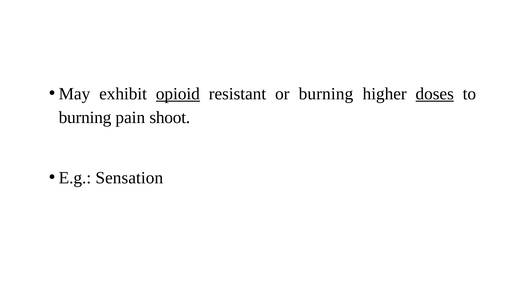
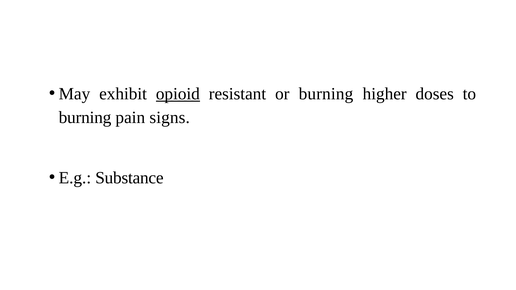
doses underline: present -> none
shoot: shoot -> signs
Sensation: Sensation -> Substance
